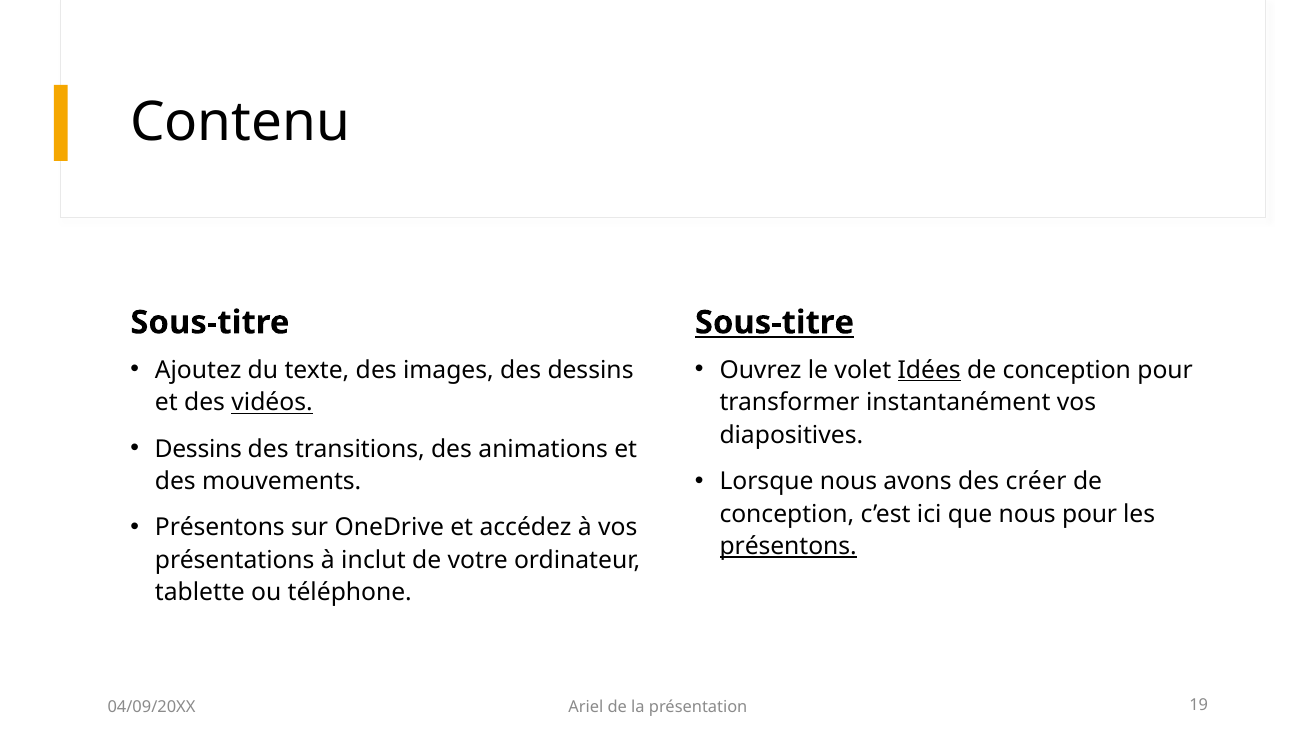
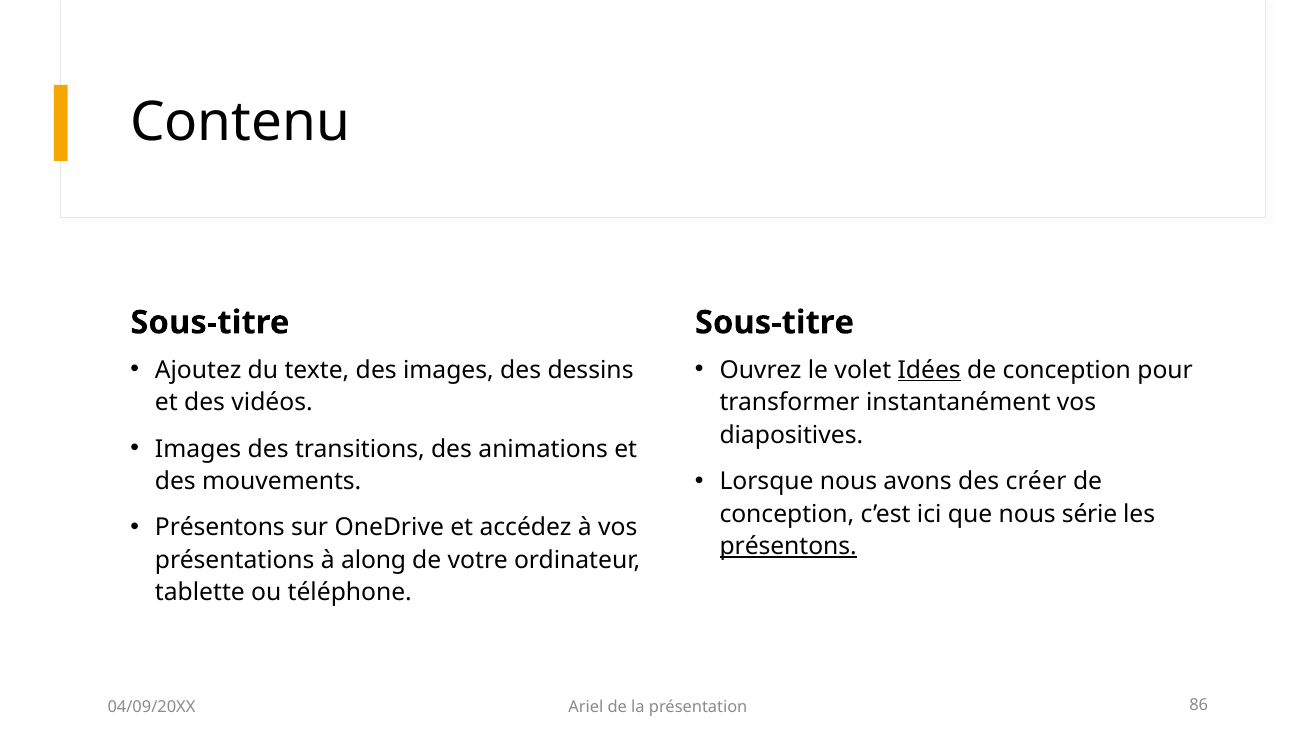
Sous-titre at (774, 323) underline: present -> none
vidéos underline: present -> none
Dessins at (198, 449): Dessins -> Images
nous pour: pour -> série
inclut: inclut -> along
19: 19 -> 86
